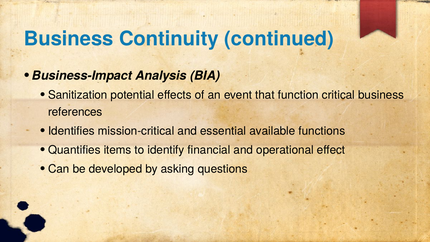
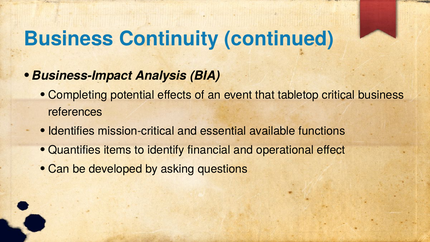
Sanitization: Sanitization -> Completing
function: function -> tabletop
